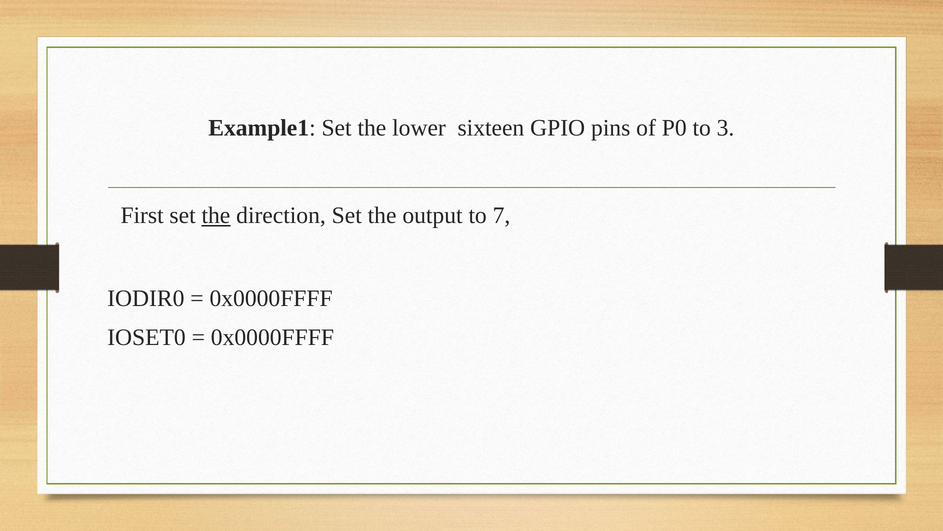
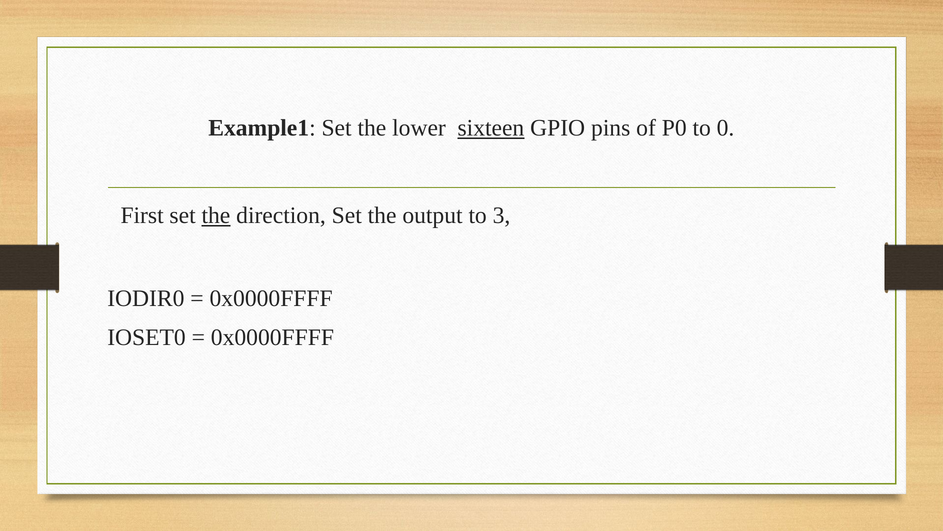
sixteen underline: none -> present
3: 3 -> 0
7: 7 -> 3
